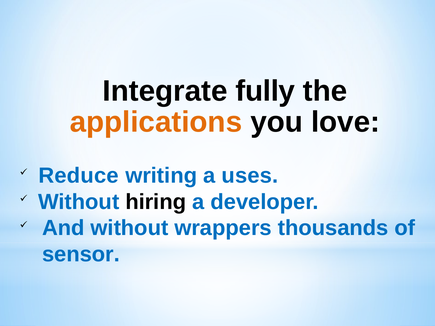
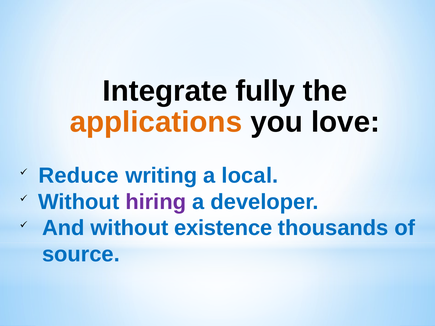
uses: uses -> local
hiring colour: black -> purple
wrappers: wrappers -> existence
sensor: sensor -> source
